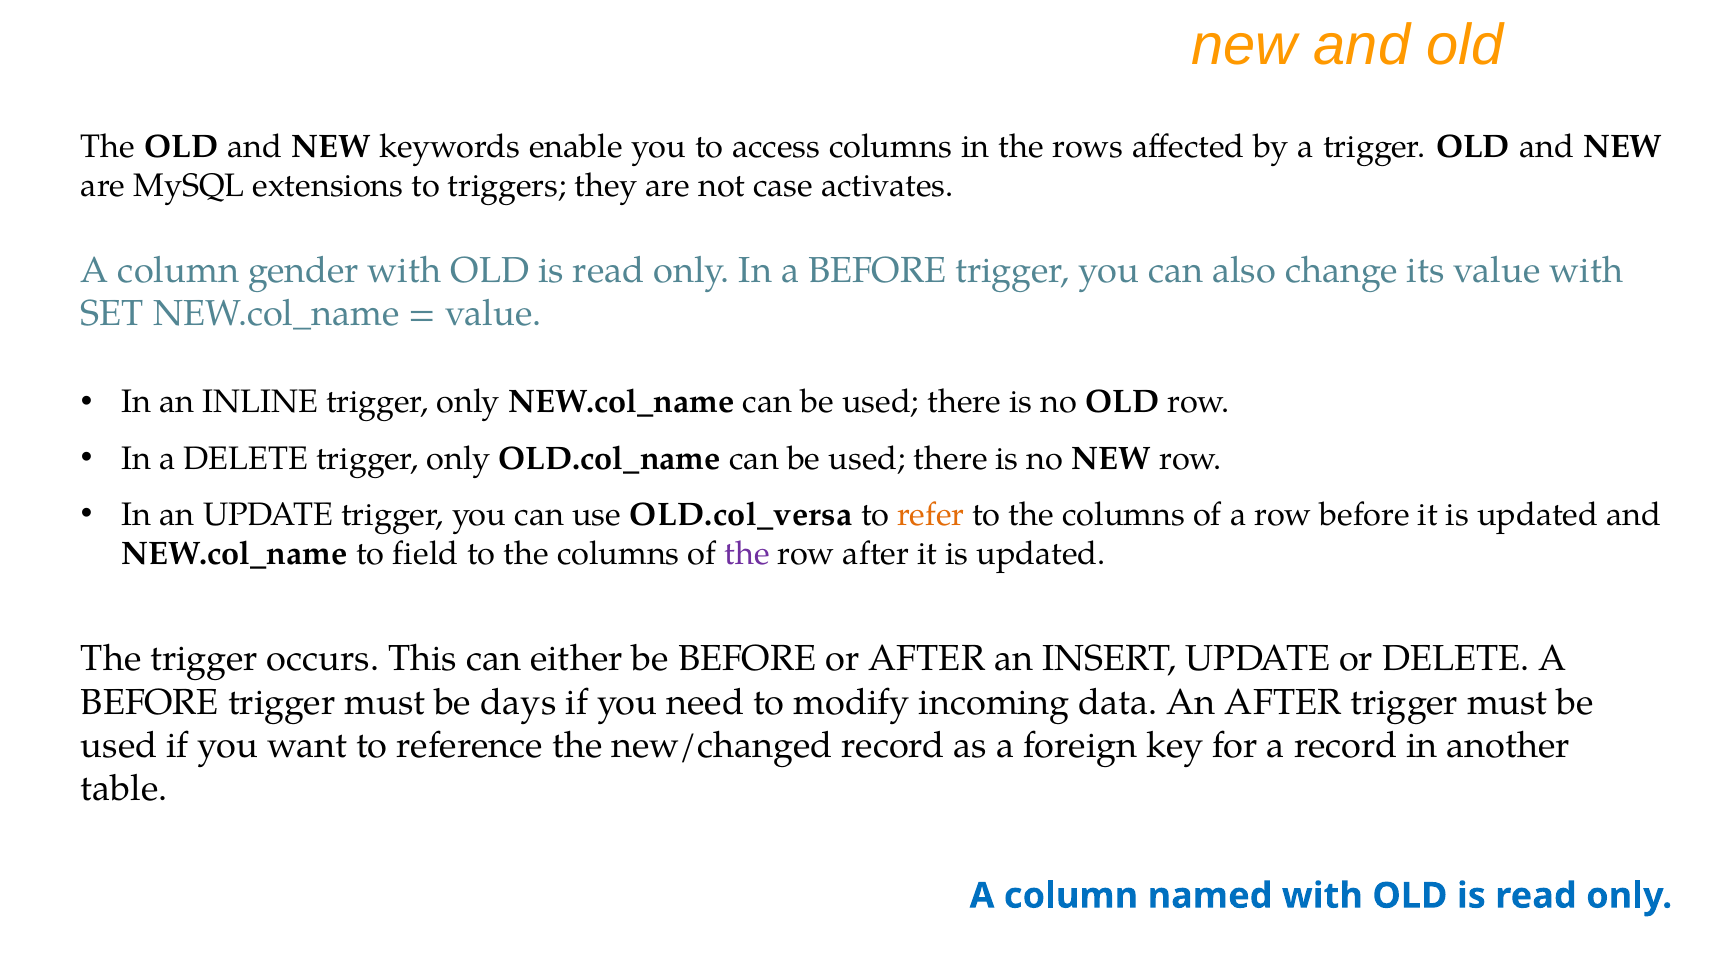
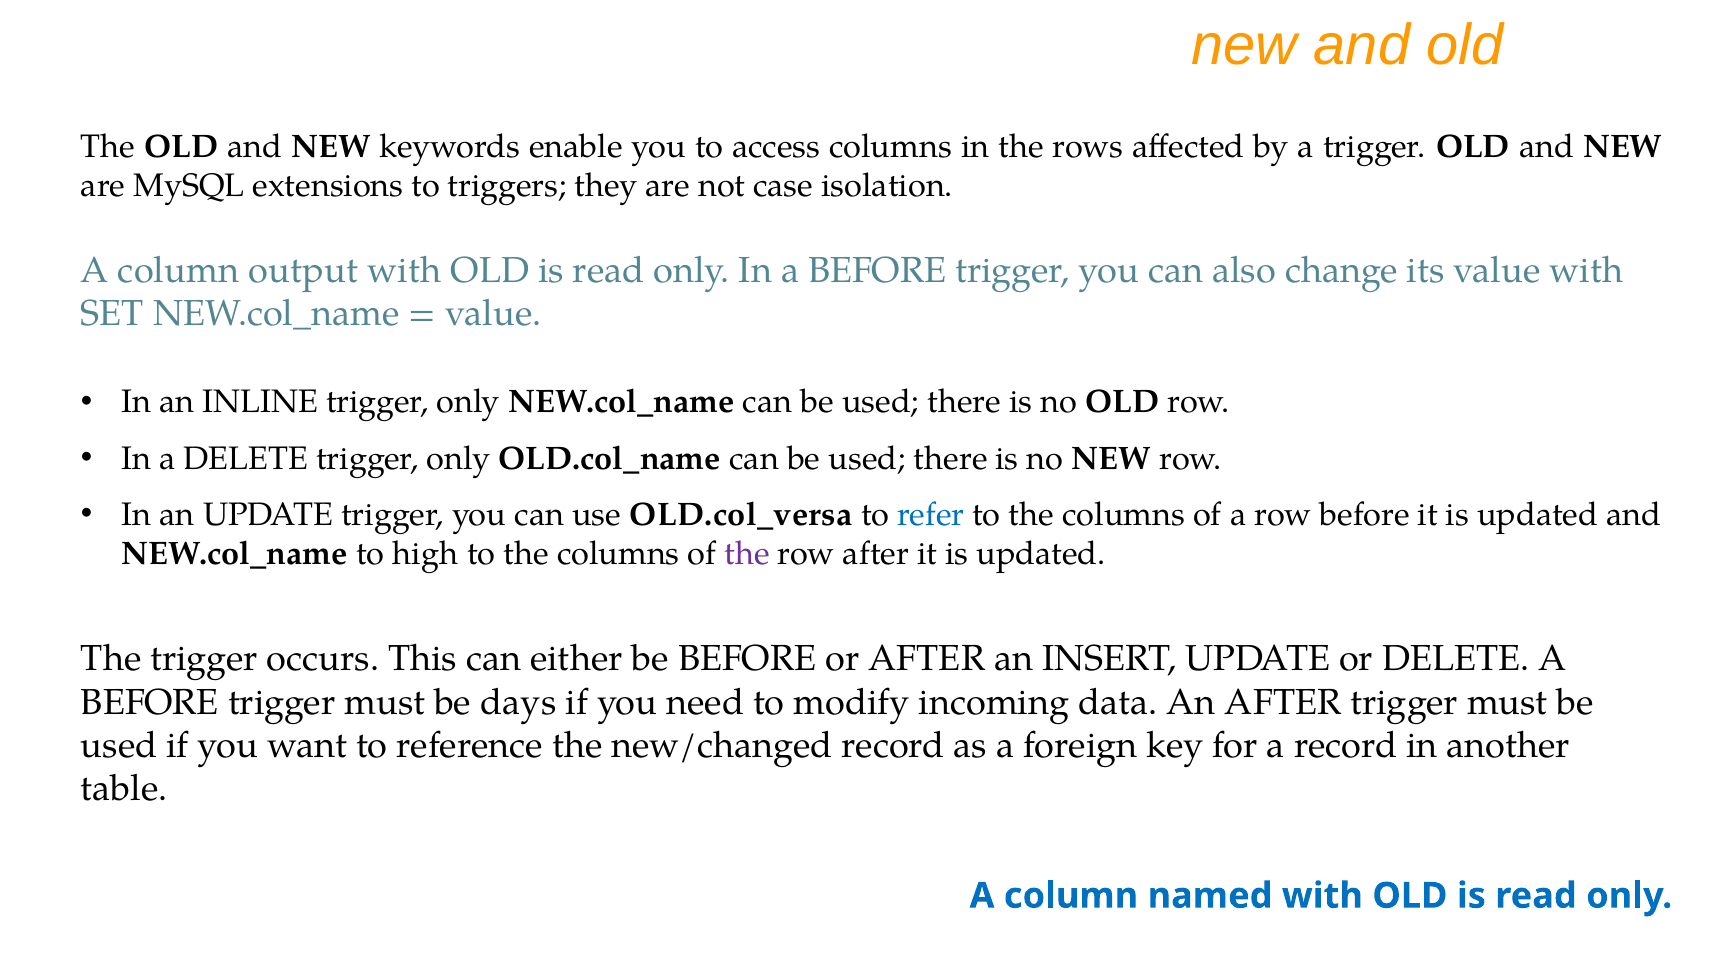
activates: activates -> isolation
gender: gender -> output
refer colour: orange -> blue
field: field -> high
